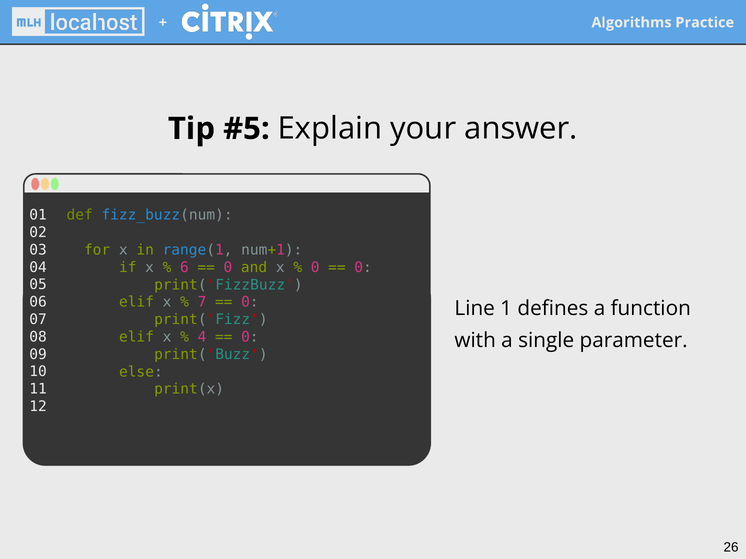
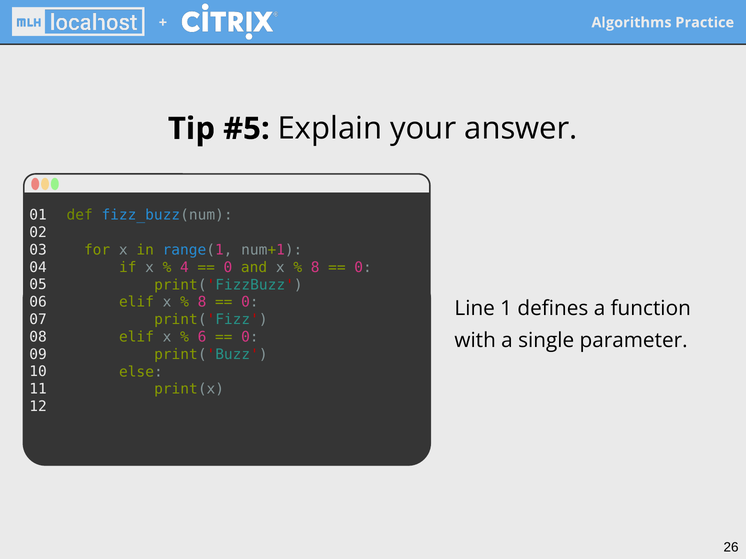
6: 6 -> 4
0 at (315, 268): 0 -> 8
7 at (202, 302): 7 -> 8
4: 4 -> 6
